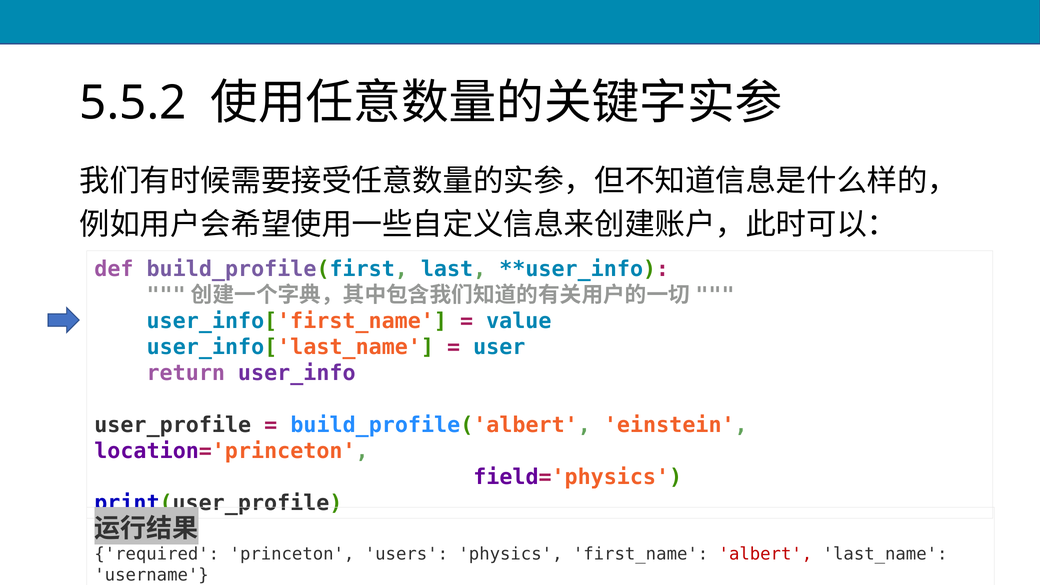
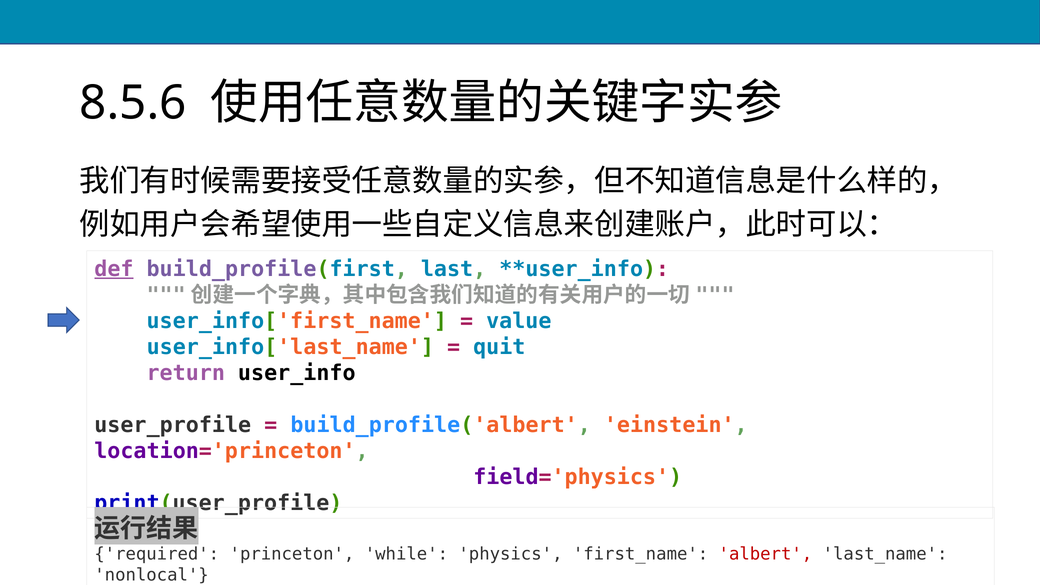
5.5.2: 5.5.2 -> 8.5.6
def underline: none -> present
user: user -> quit
user_info colour: purple -> black
users: users -> while
username: username -> nonlocal
